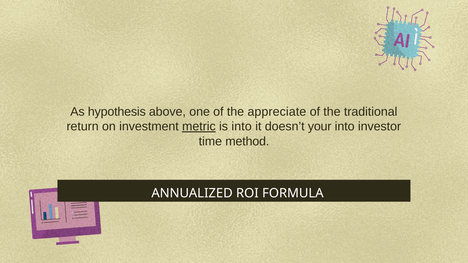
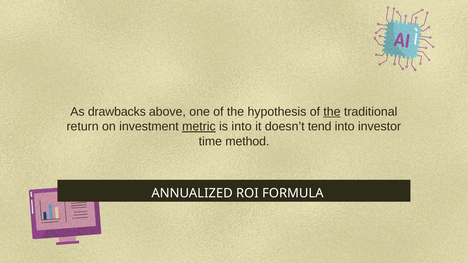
hypothesis: hypothesis -> drawbacks
appreciate: appreciate -> hypothesis
the at (332, 112) underline: none -> present
your: your -> tend
